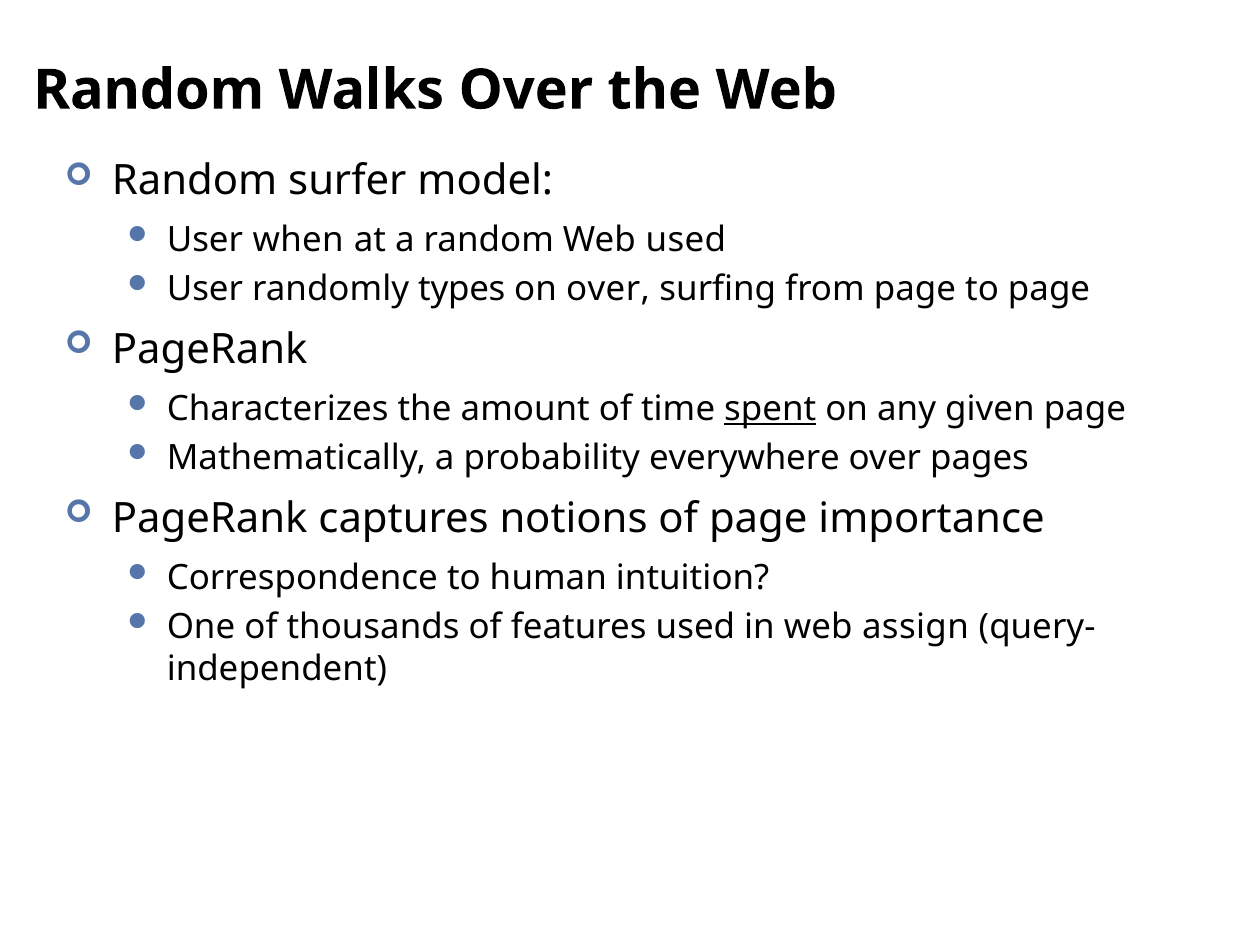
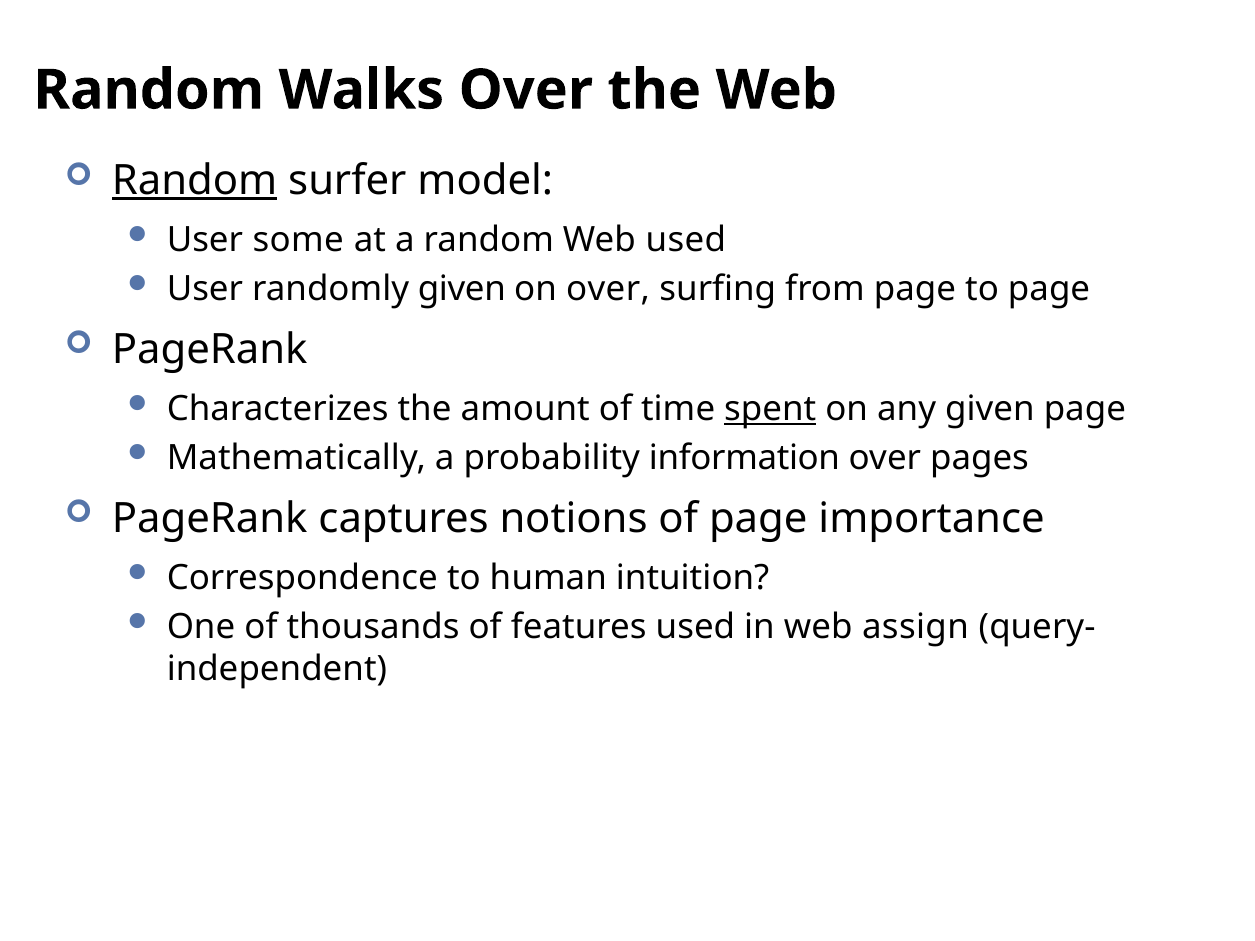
Random at (195, 181) underline: none -> present
when: when -> some
randomly types: types -> given
everywhere: everywhere -> information
